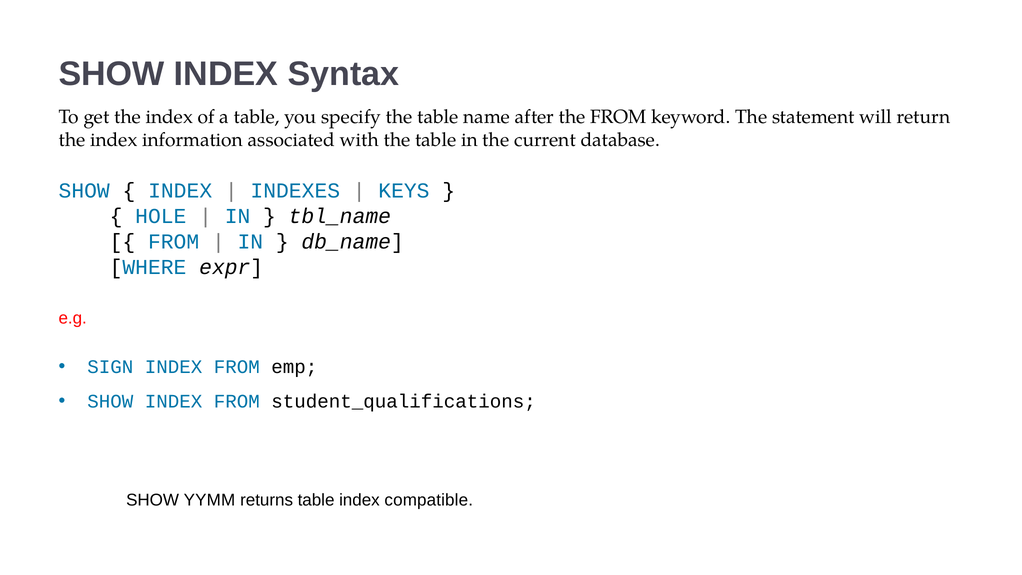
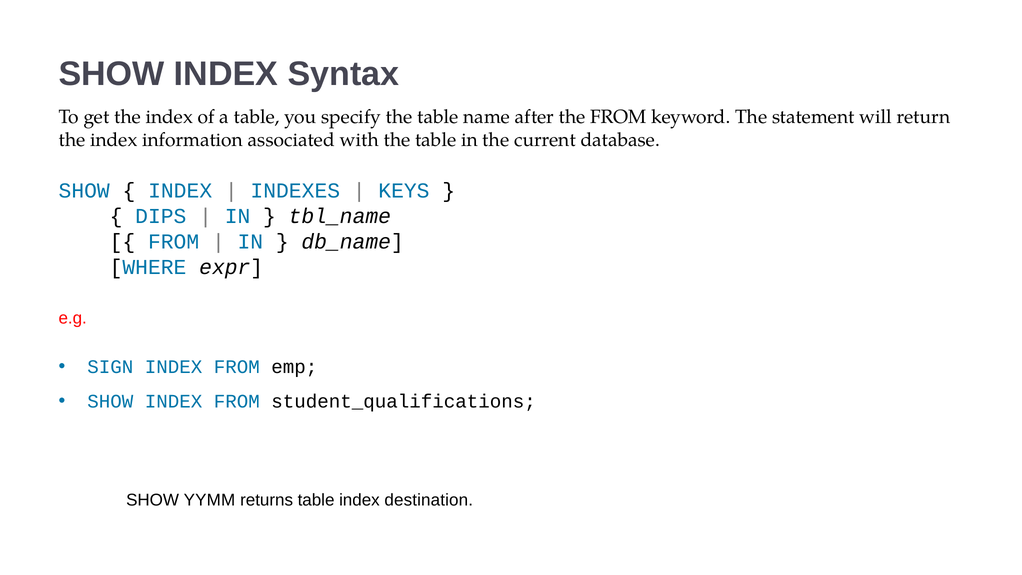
HOLE: HOLE -> DIPS
compatible: compatible -> destination
